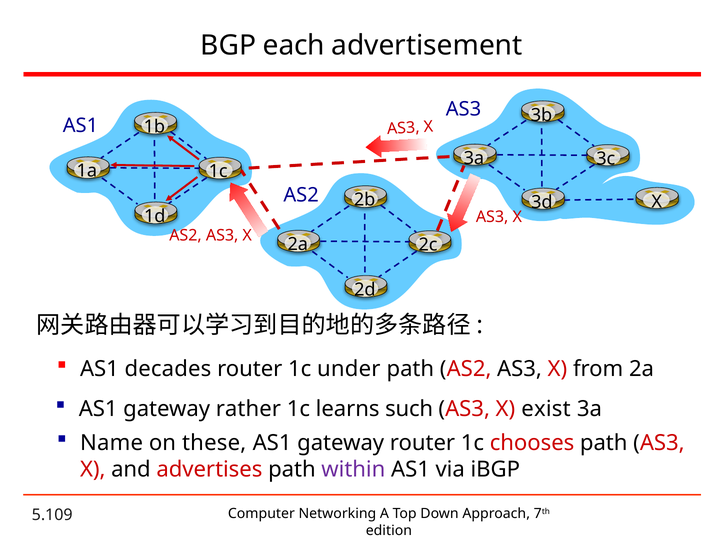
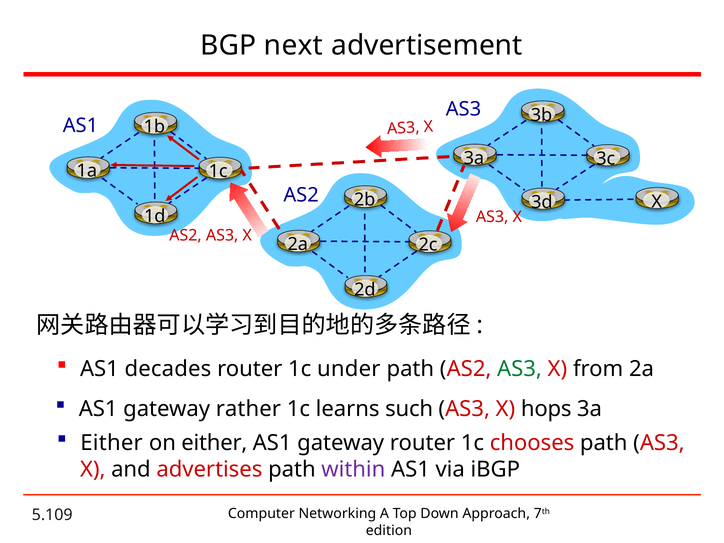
each: each -> next
AS3 at (520, 369) colour: black -> green
exist: exist -> hops
Name at (112, 443): Name -> Either
on these: these -> either
